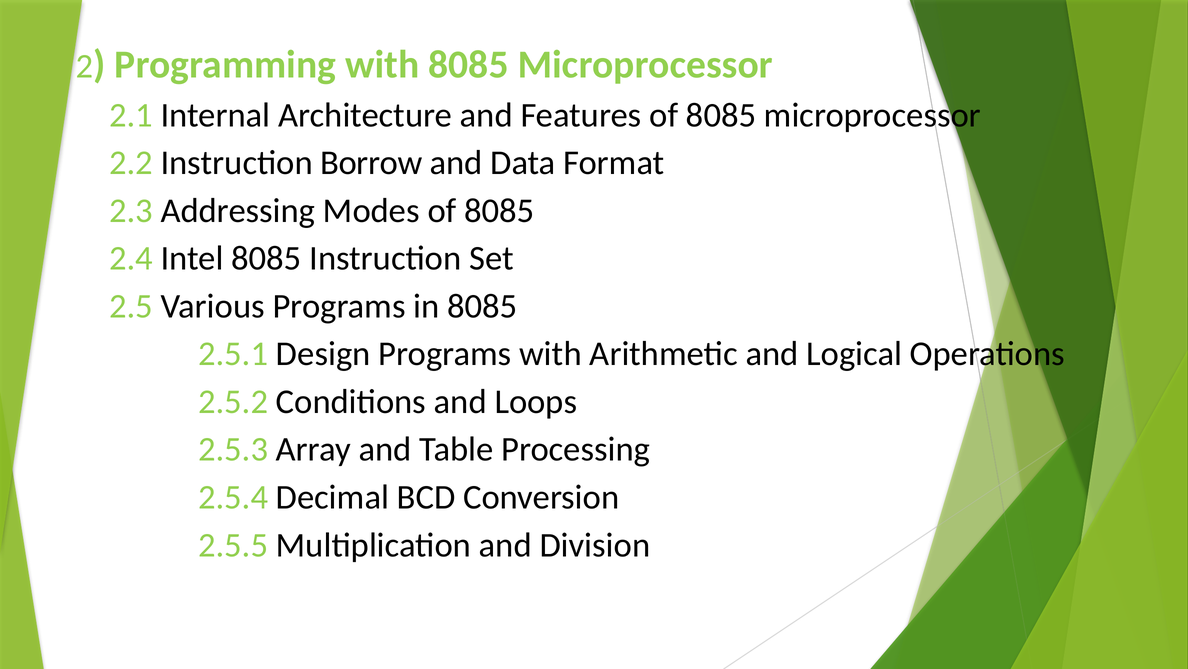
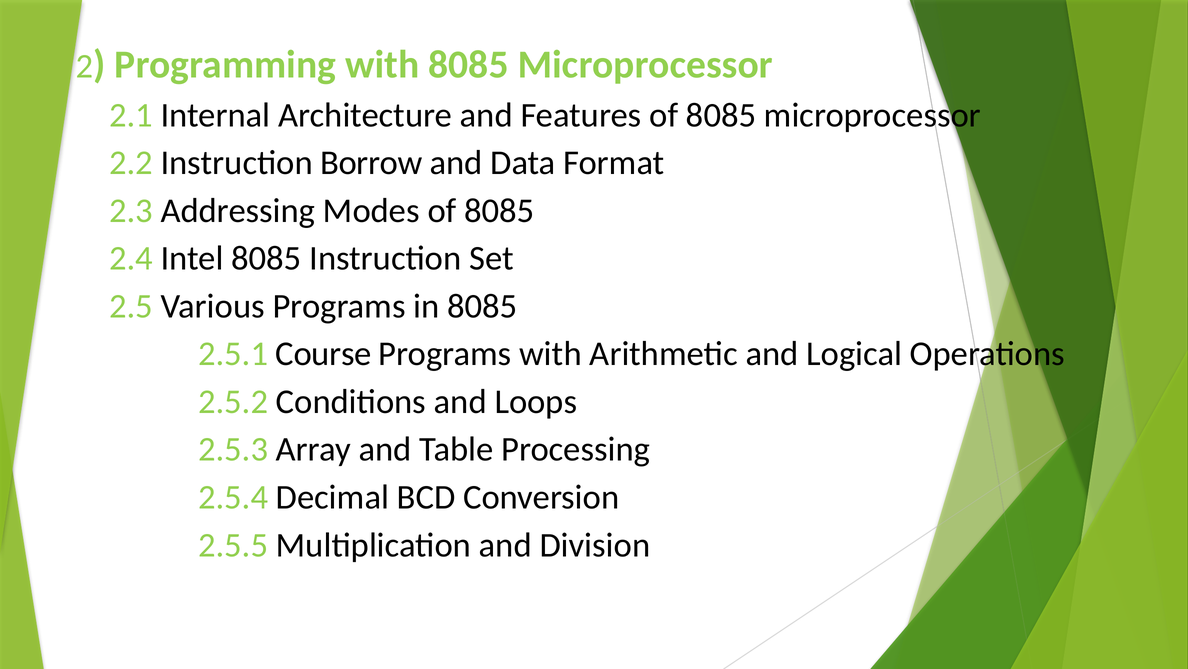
Design: Design -> Course
